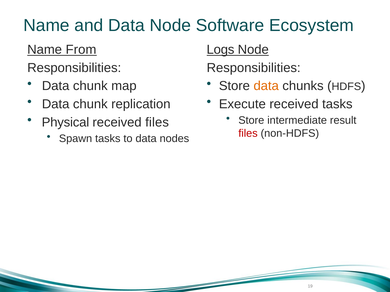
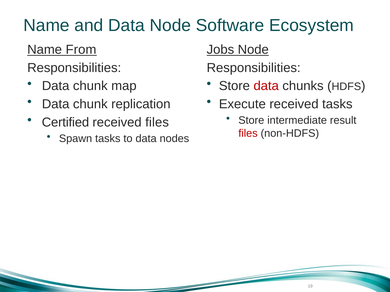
Logs: Logs -> Jobs
data at (266, 86) colour: orange -> red
Physical: Physical -> Certified
